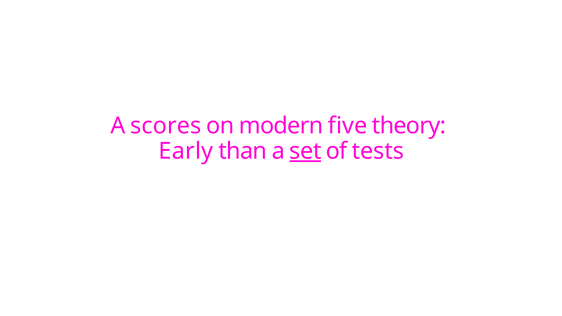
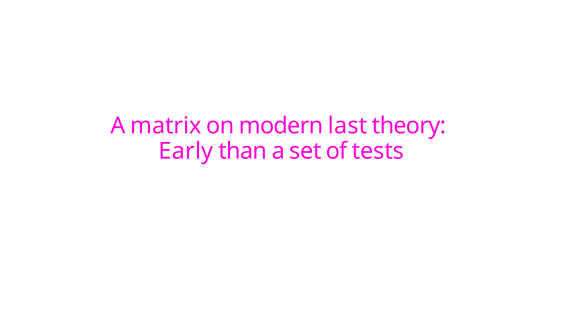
scores: scores -> matrix
five: five -> last
set underline: present -> none
